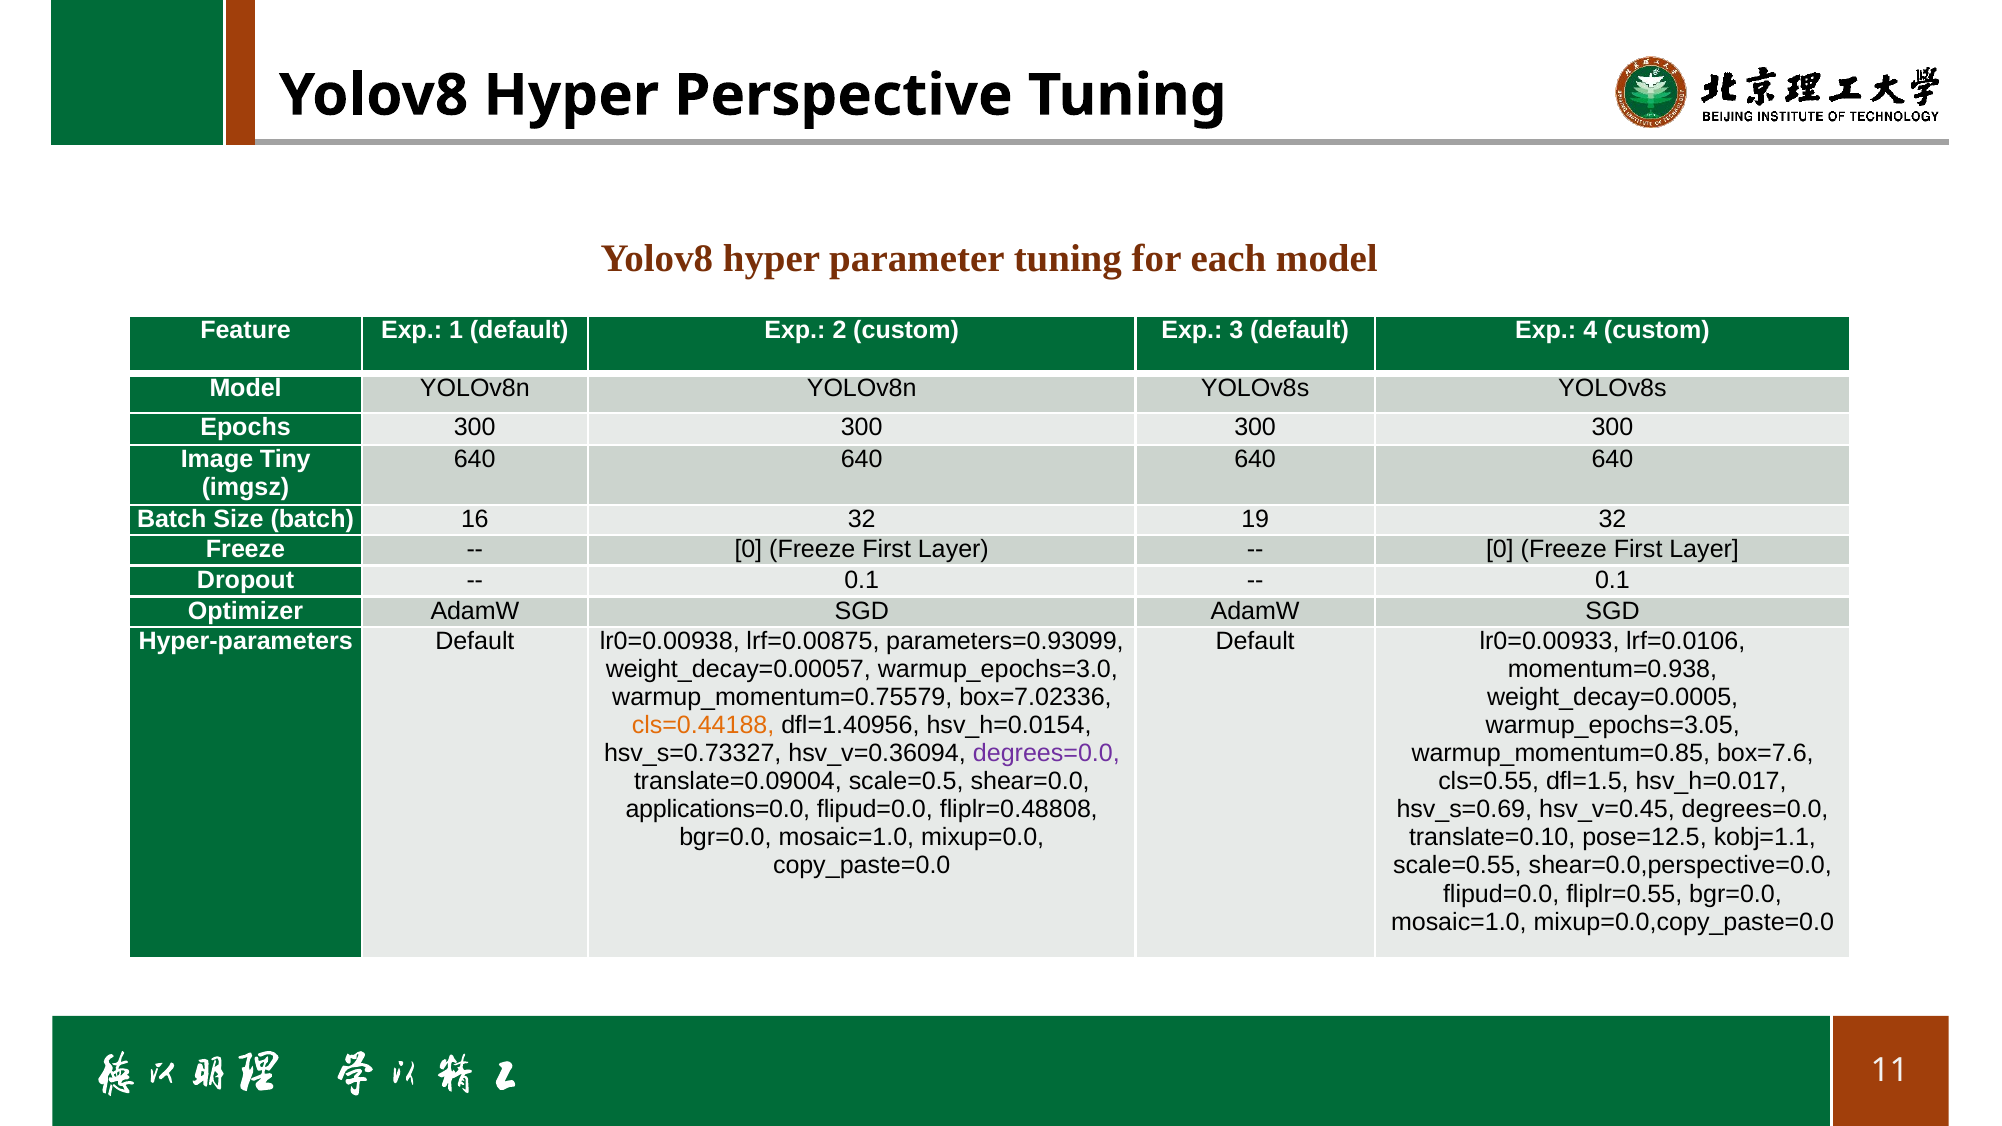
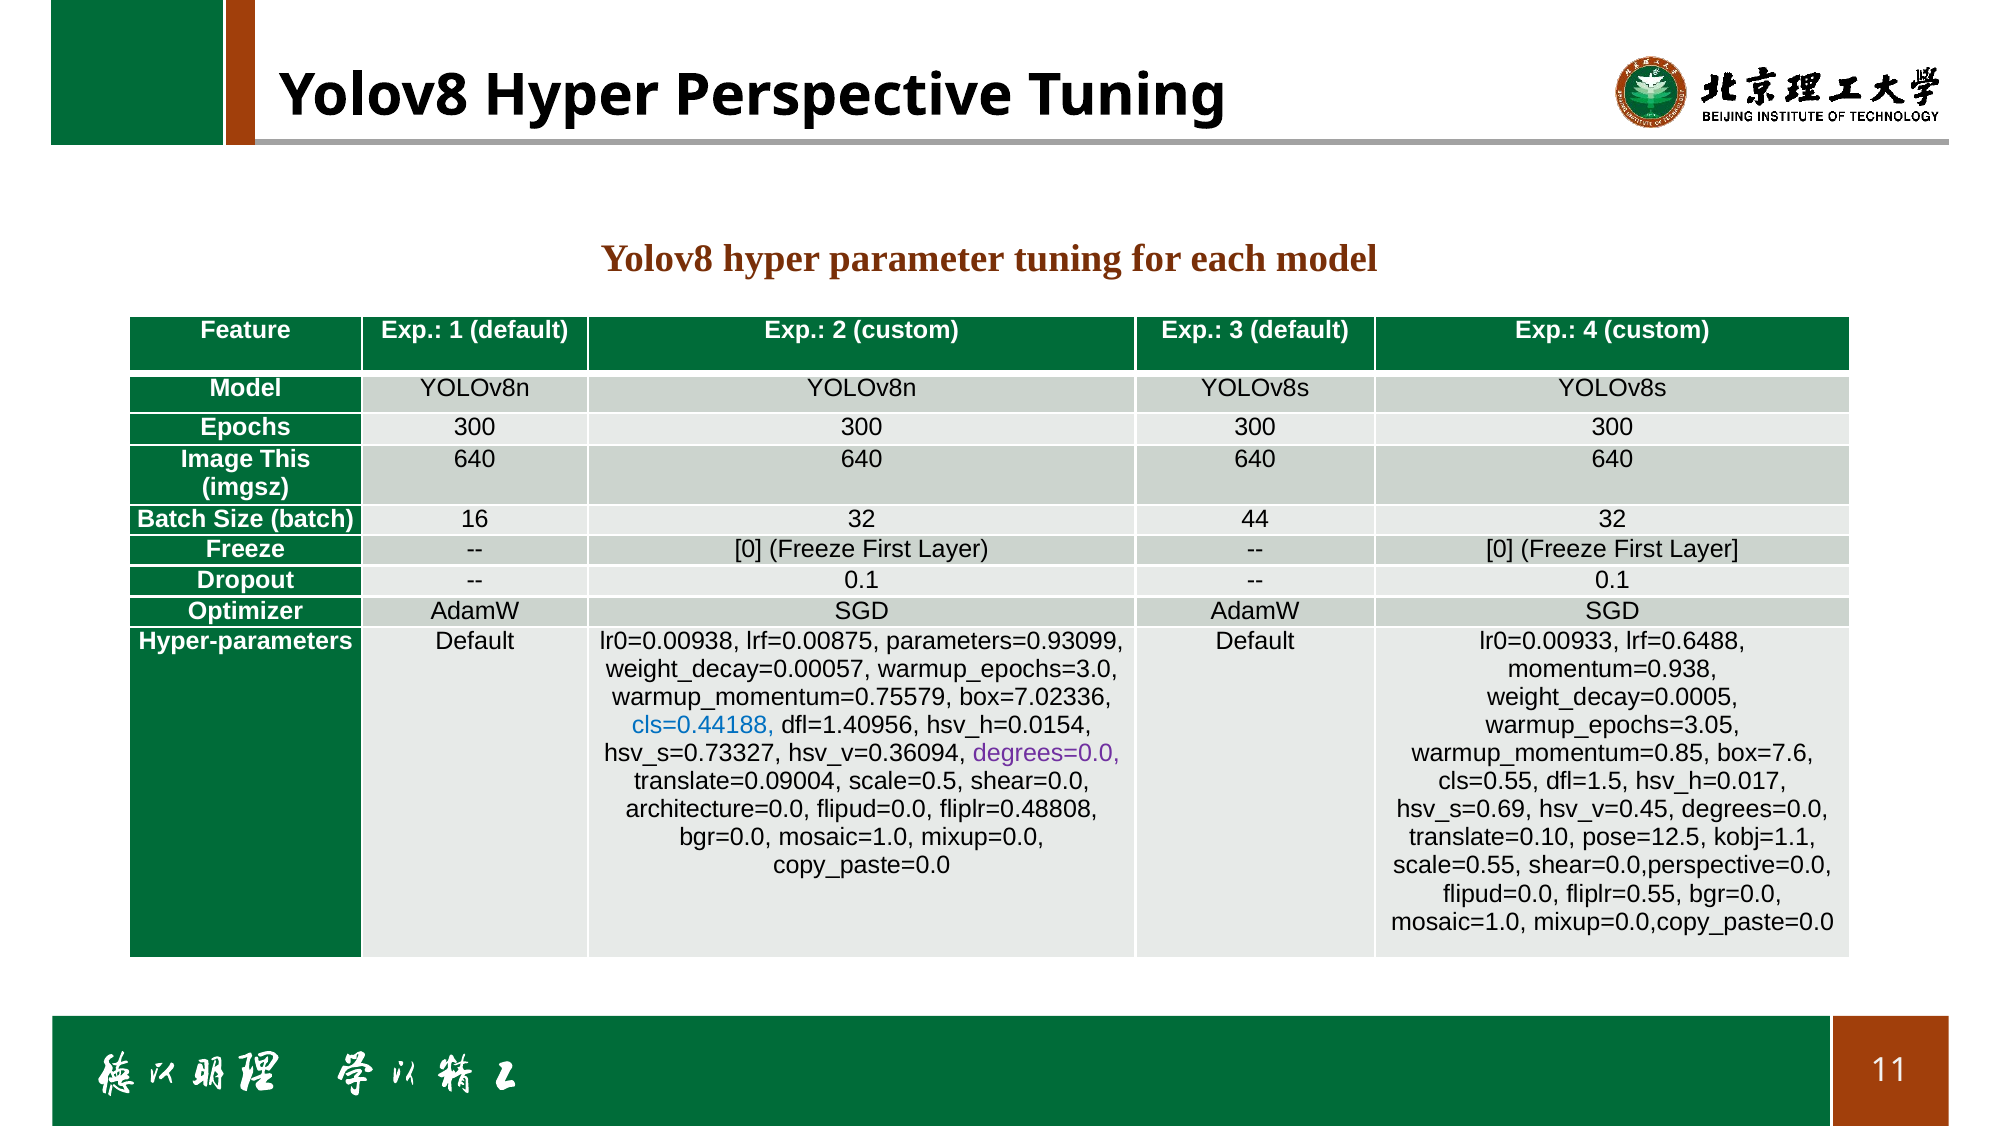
Tiny: Tiny -> This
19: 19 -> 44
lrf=0.0106: lrf=0.0106 -> lrf=0.6488
cls=0.44188 colour: orange -> blue
applications=0.0: applications=0.0 -> architecture=0.0
